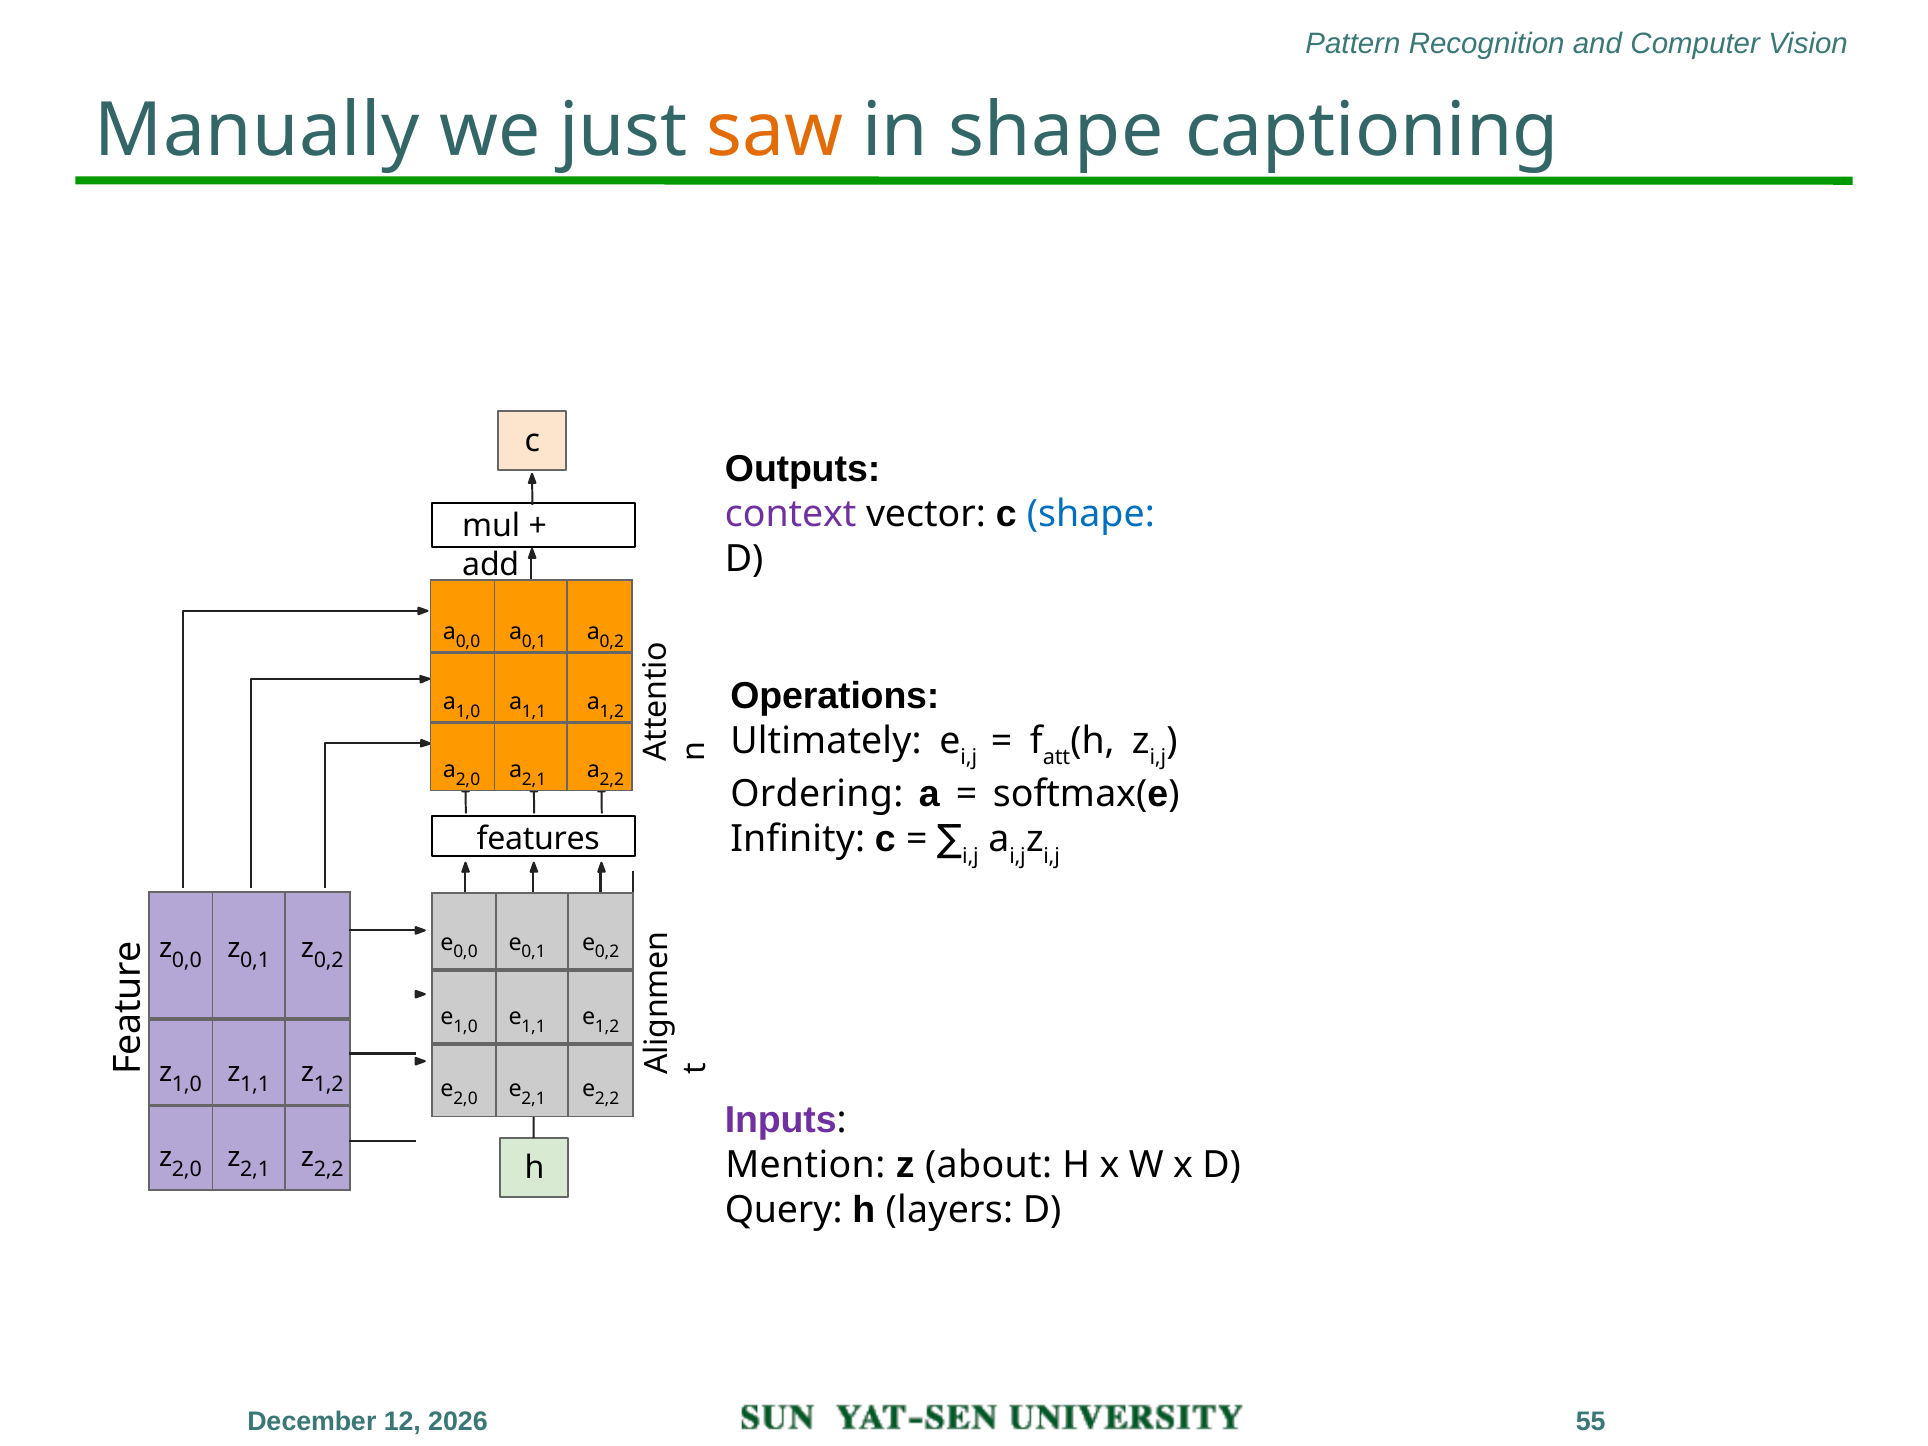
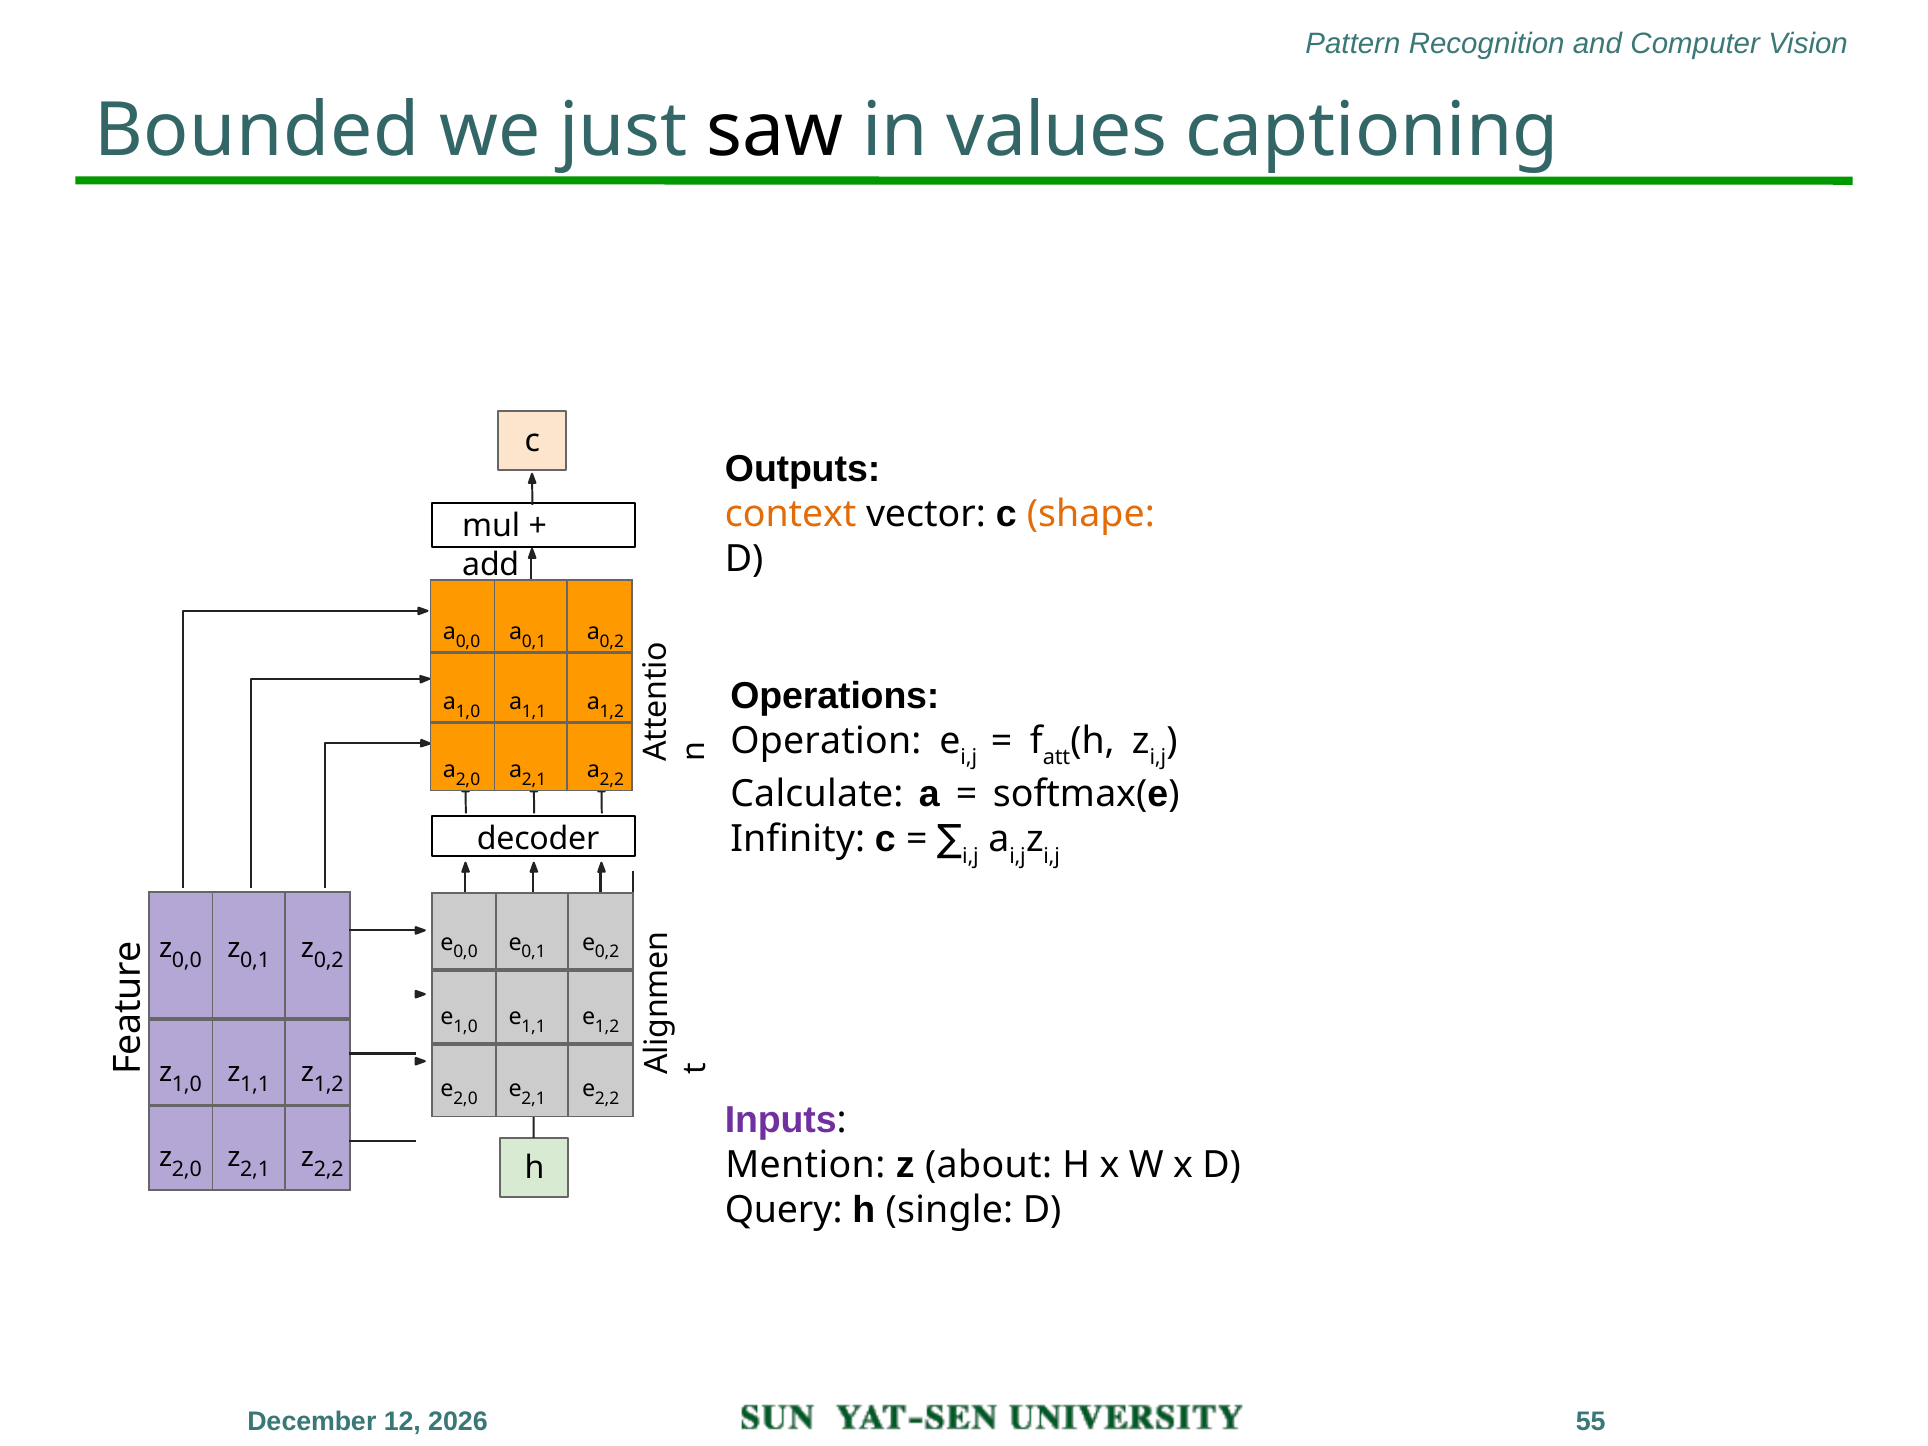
Manually: Manually -> Bounded
saw colour: orange -> black
in shape: shape -> values
context colour: purple -> orange
shape at (1091, 514) colour: blue -> orange
Ultimately: Ultimately -> Operation
Ordering: Ordering -> Calculate
features: features -> decoder
layers: layers -> single
